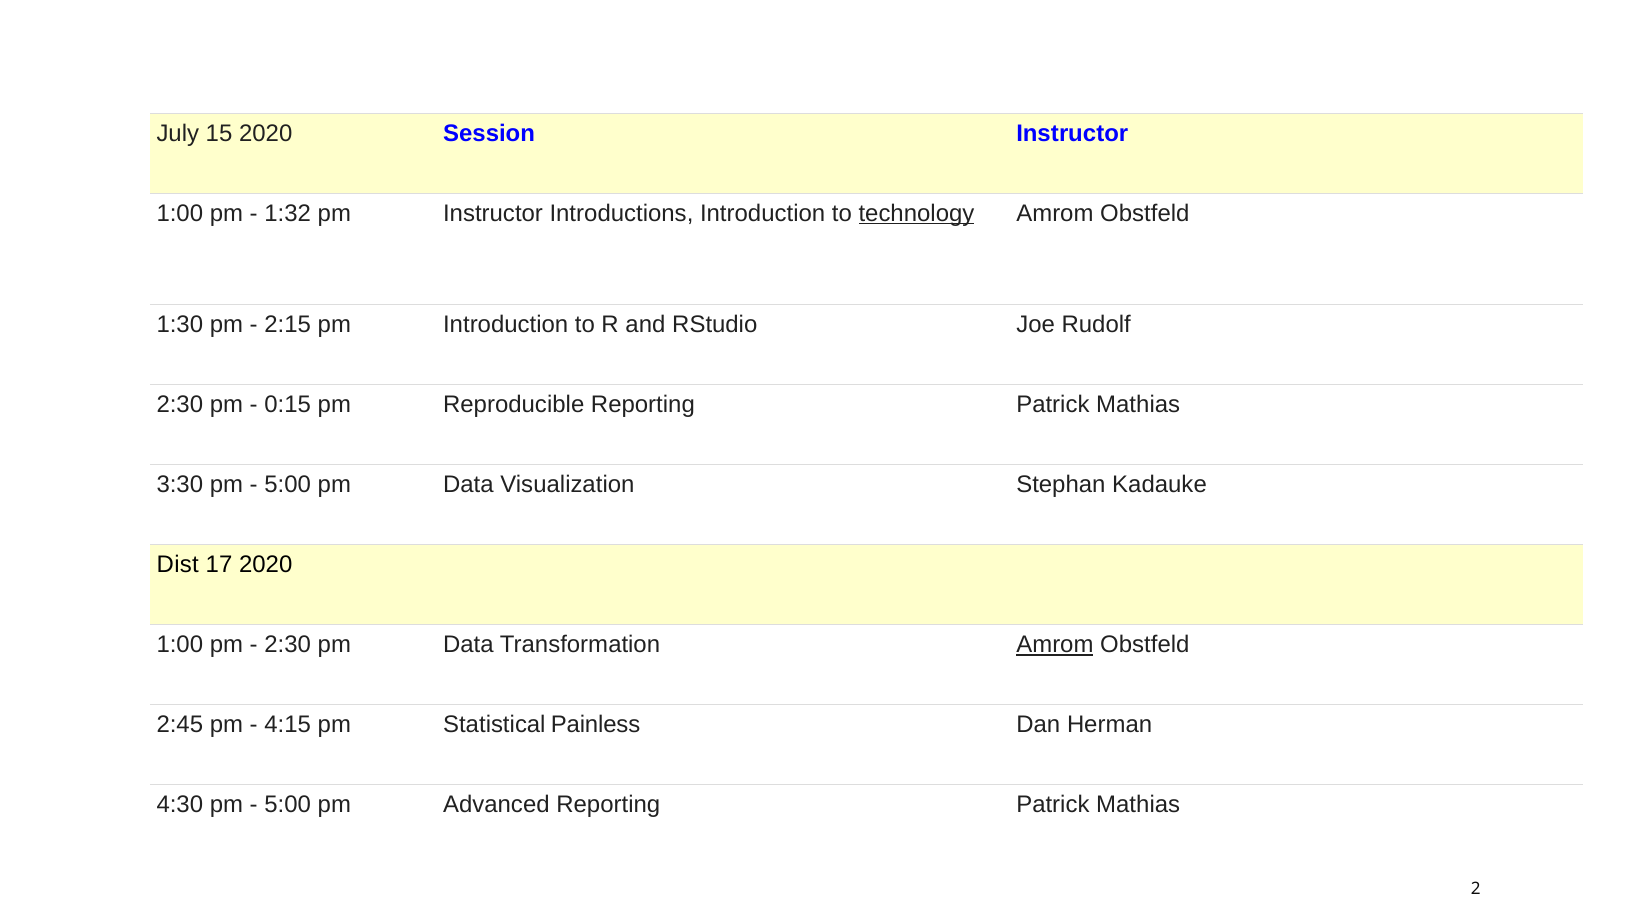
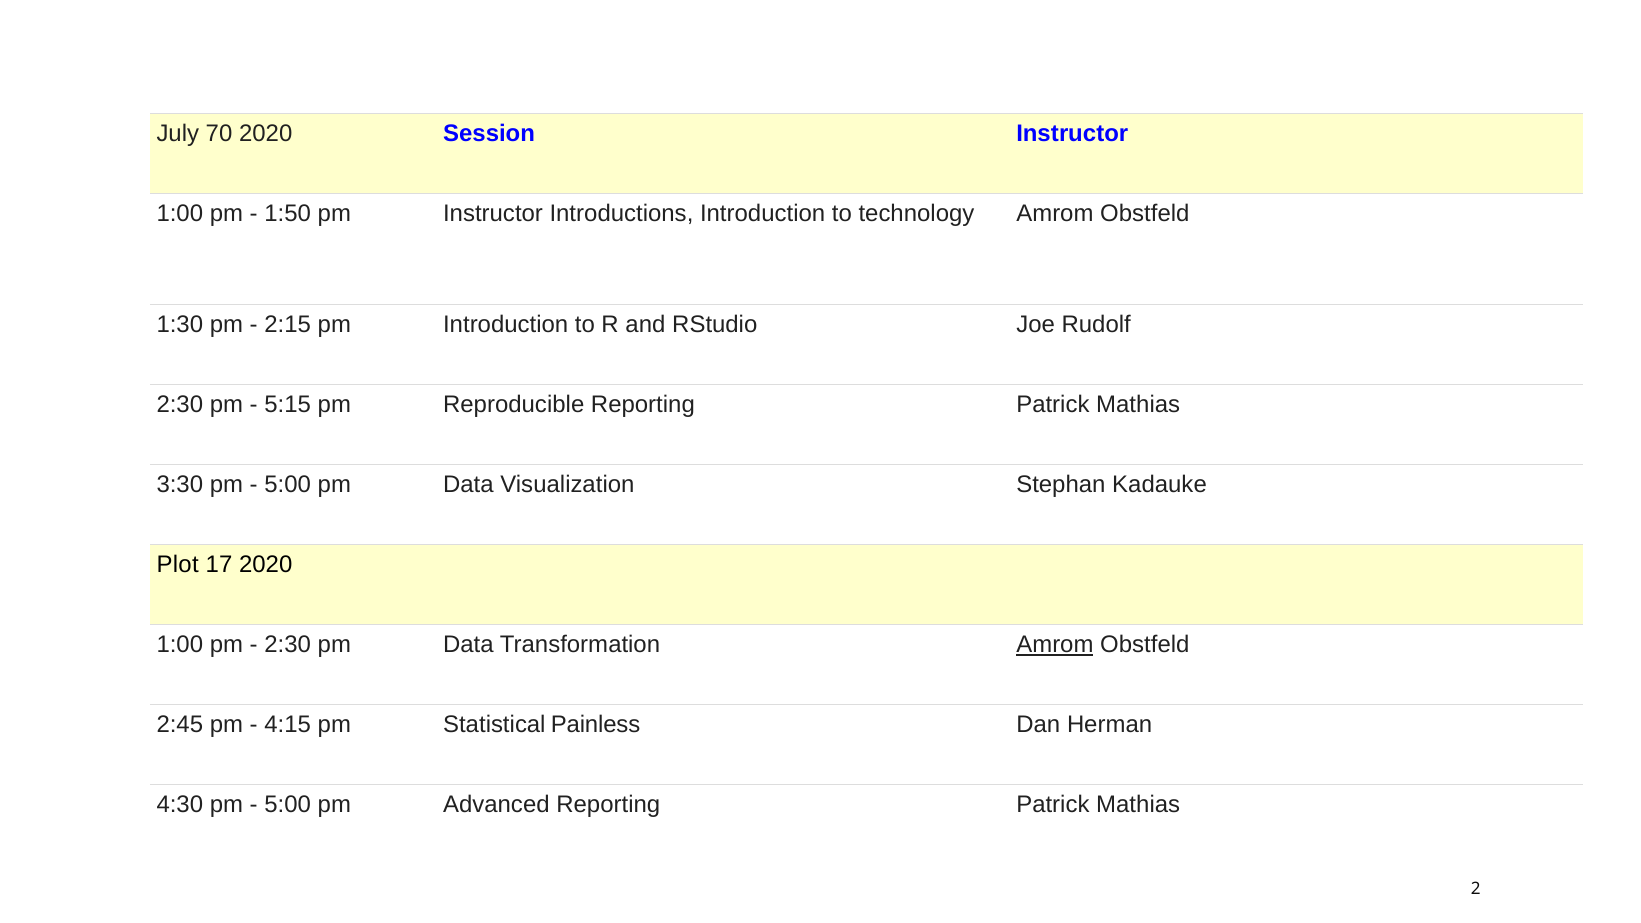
15: 15 -> 70
1:32: 1:32 -> 1:50
technology underline: present -> none
0:15: 0:15 -> 5:15
Dist: Dist -> Plot
